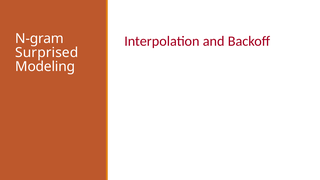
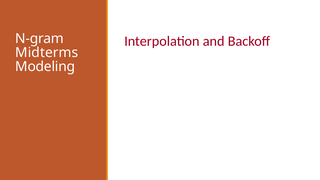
Surprised: Surprised -> Midterms
